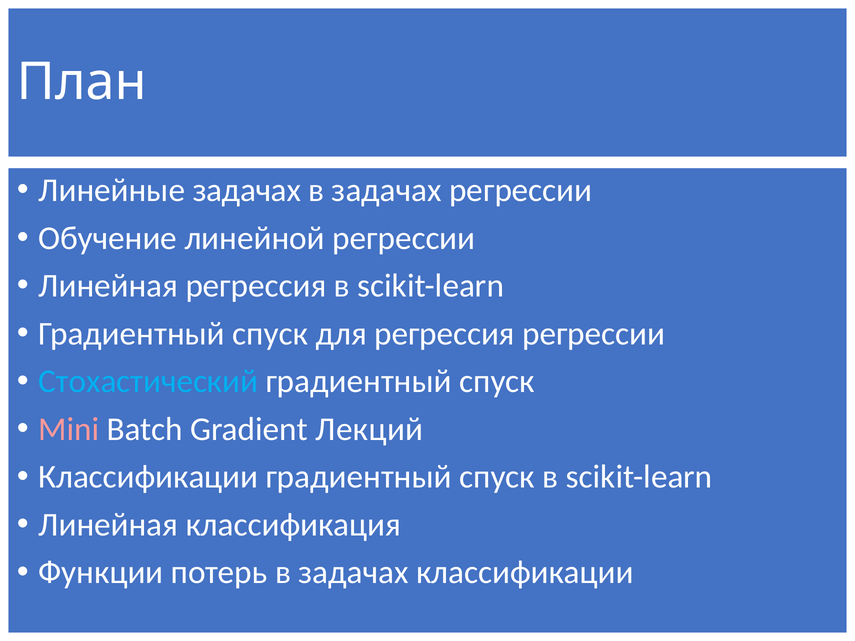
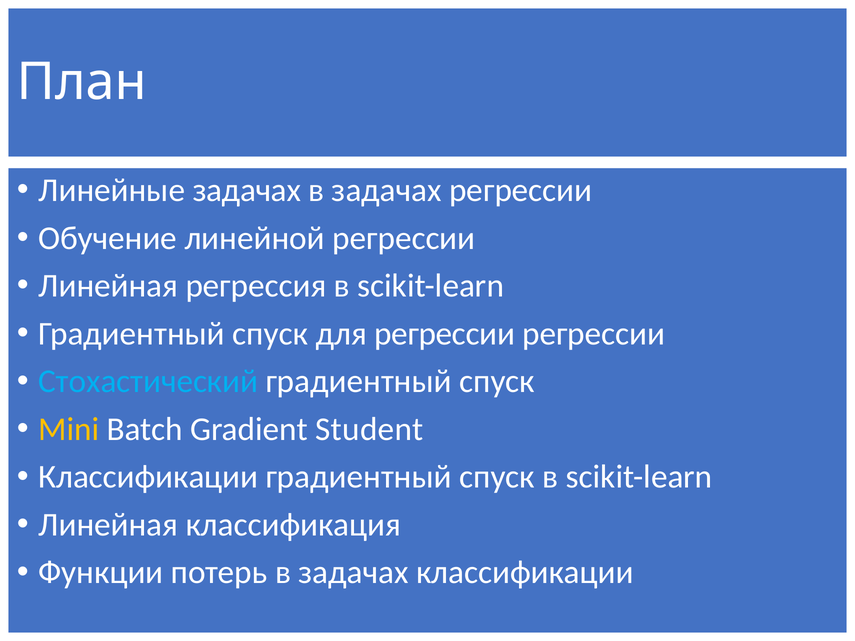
для регрессия: регрессия -> регрессии
Mini colour: pink -> yellow
Лекций: Лекций -> Student
